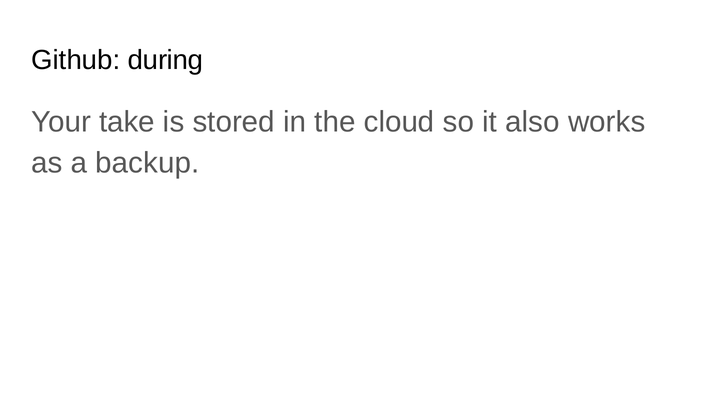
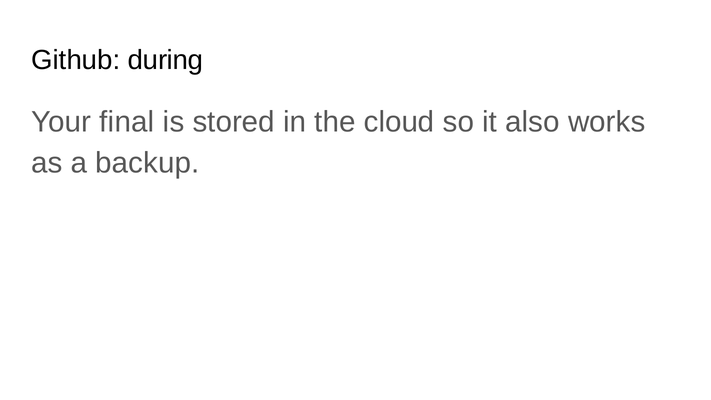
take: take -> final
